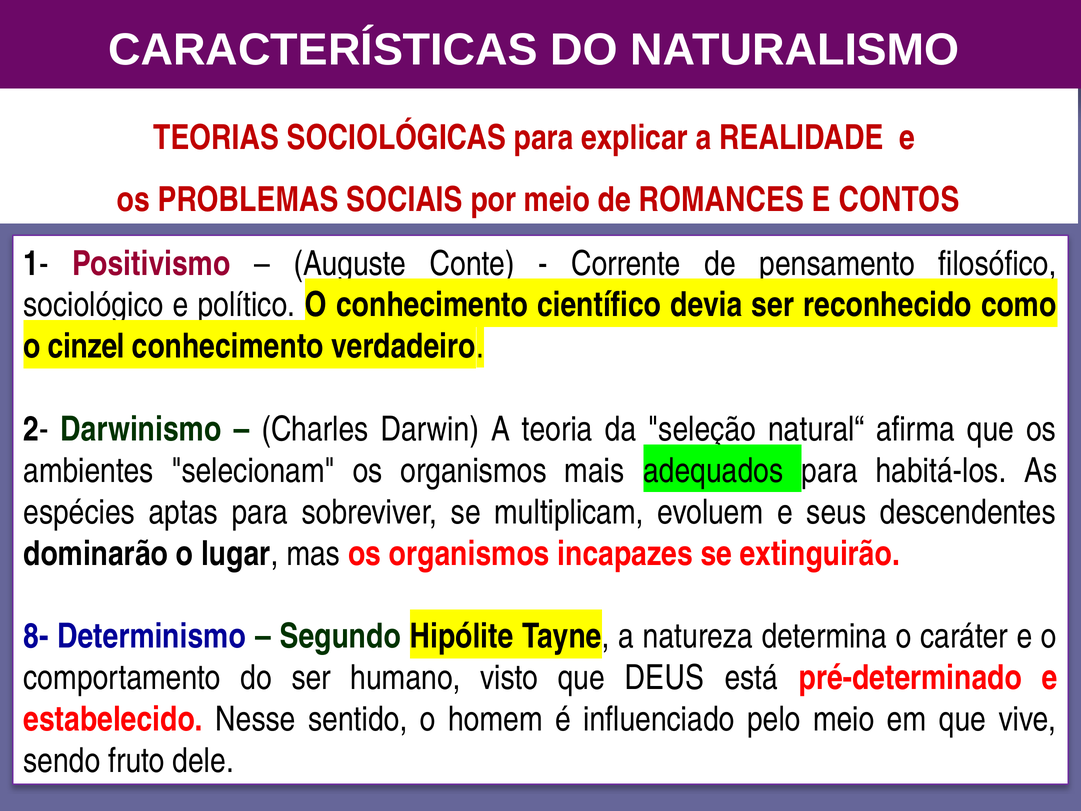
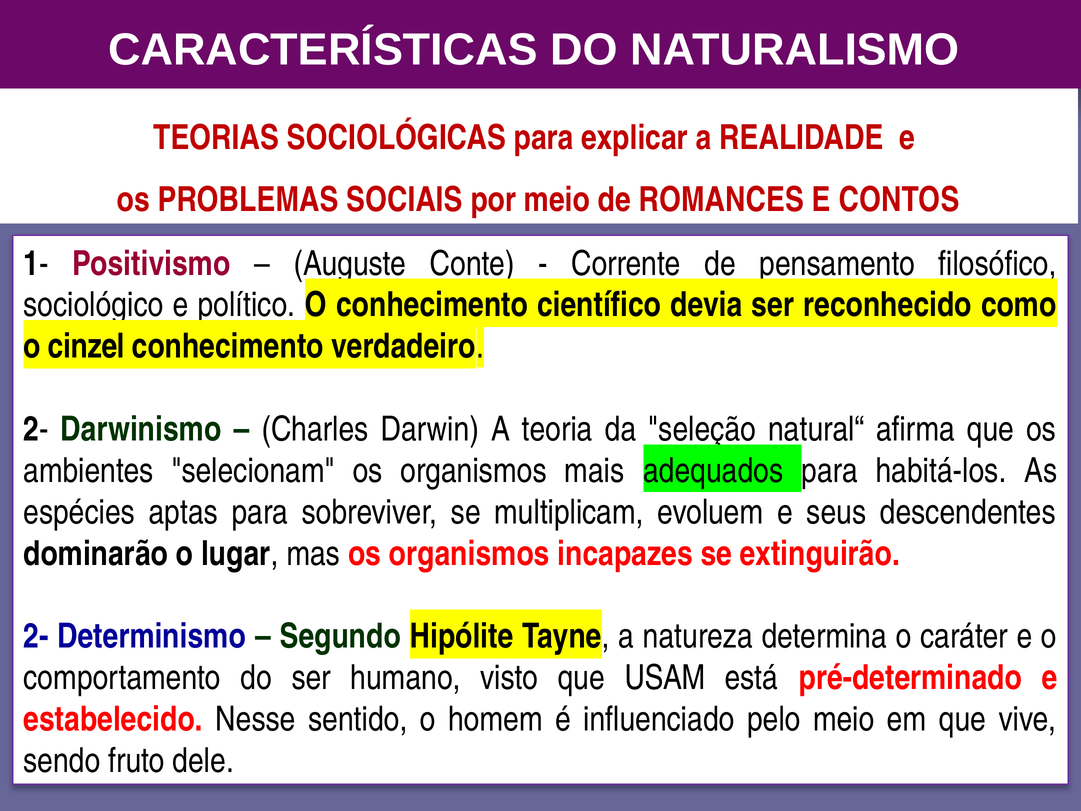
8- at (36, 636): 8- -> 2-
DEUS: DEUS -> USAM
